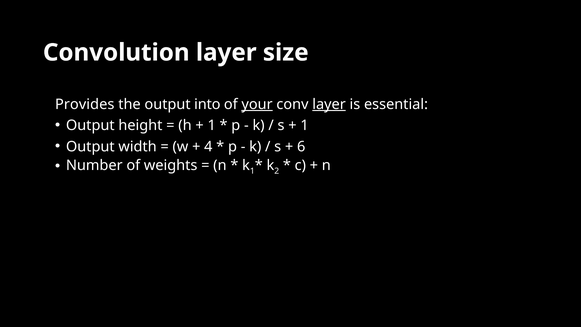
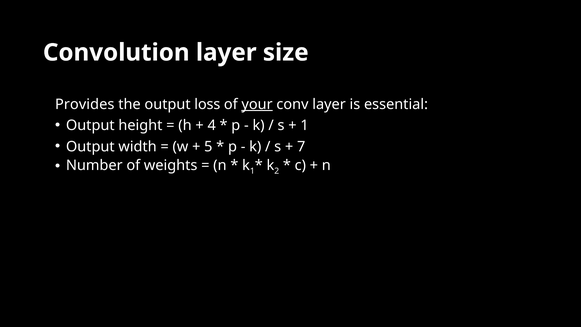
into: into -> loss
layer at (329, 104) underline: present -> none
1 at (212, 125): 1 -> 4
4: 4 -> 5
6: 6 -> 7
